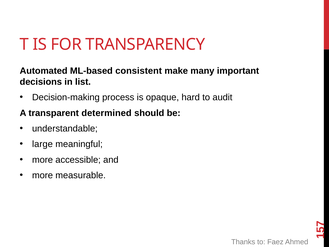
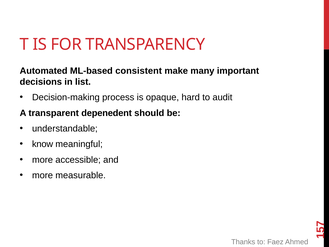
determined: determined -> depenedent
large: large -> know
